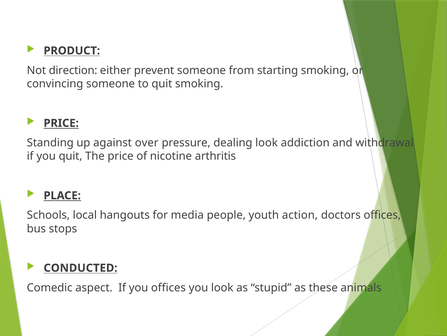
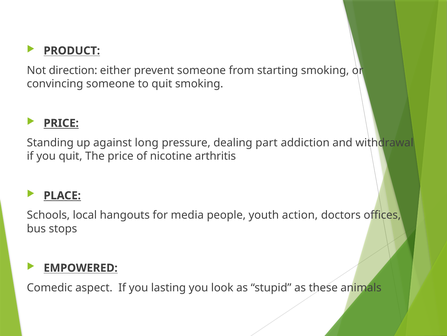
over: over -> long
dealing look: look -> part
CONDUCTED: CONDUCTED -> EMPOWERED
you offices: offices -> lasting
